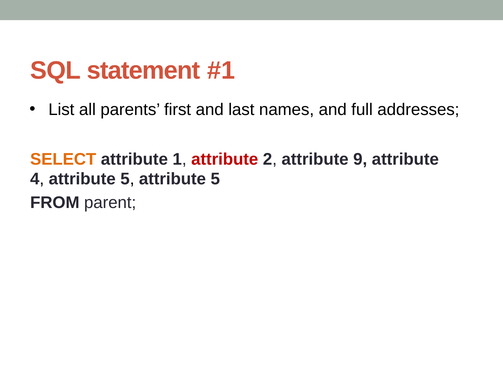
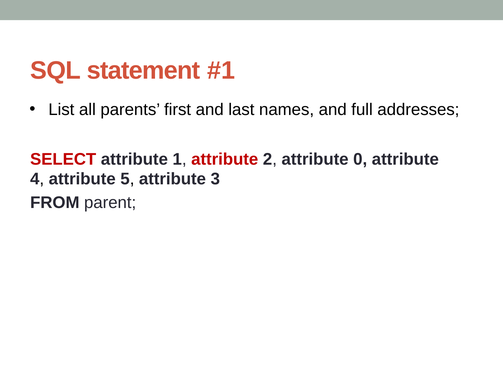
SELECT colour: orange -> red
9: 9 -> 0
5 attribute 5: 5 -> 3
